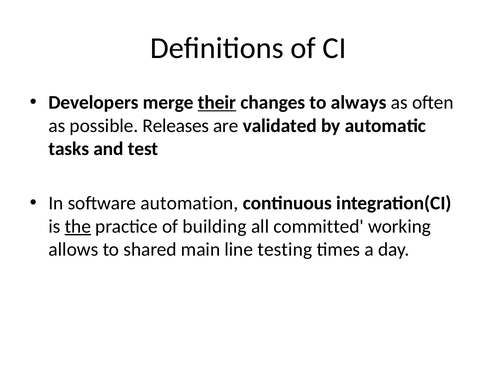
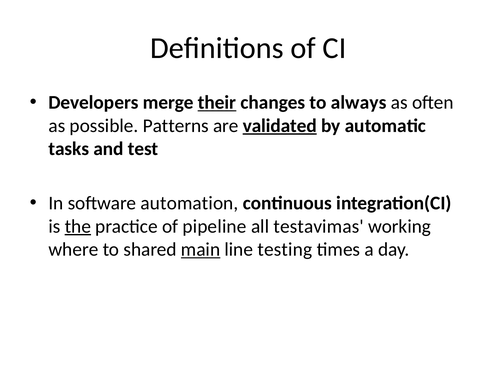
Releases: Releases -> Patterns
validated underline: none -> present
building: building -> pipeline
committed: committed -> testavimas
allows: allows -> where
main underline: none -> present
